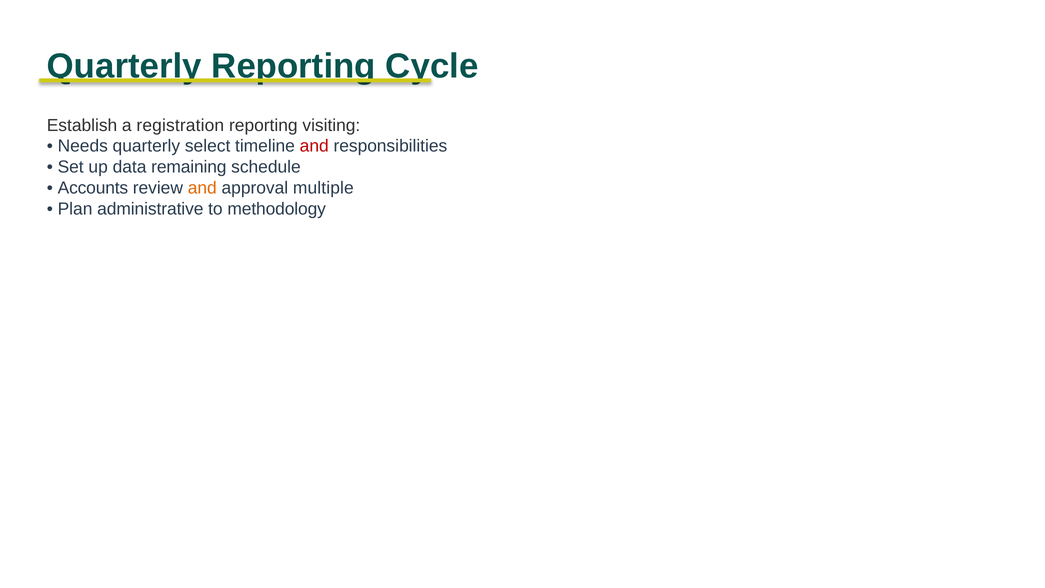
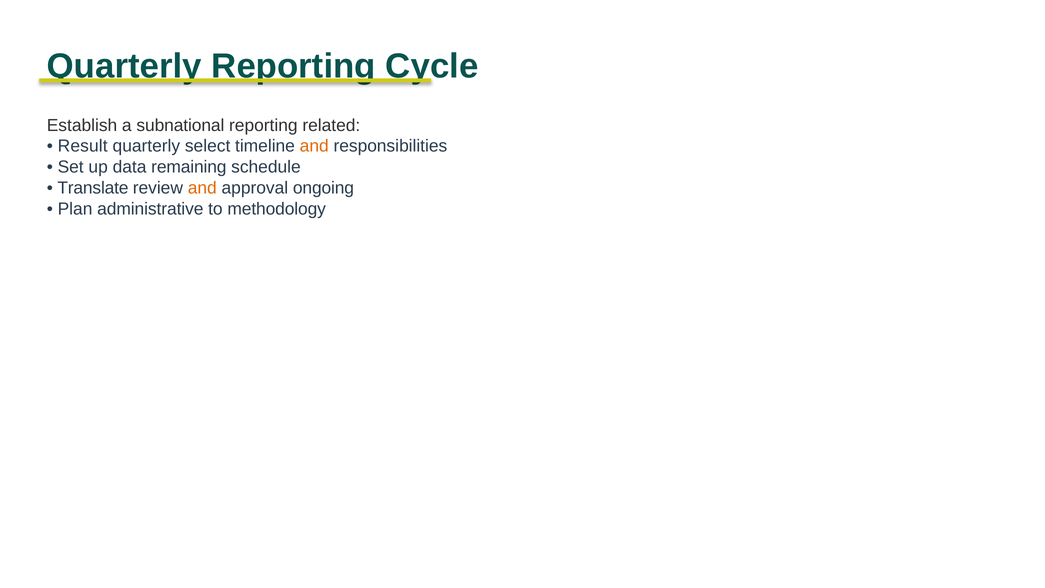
registration: registration -> subnational
visiting: visiting -> related
Needs: Needs -> Result
and at (314, 146) colour: red -> orange
Accounts: Accounts -> Translate
multiple: multiple -> ongoing
